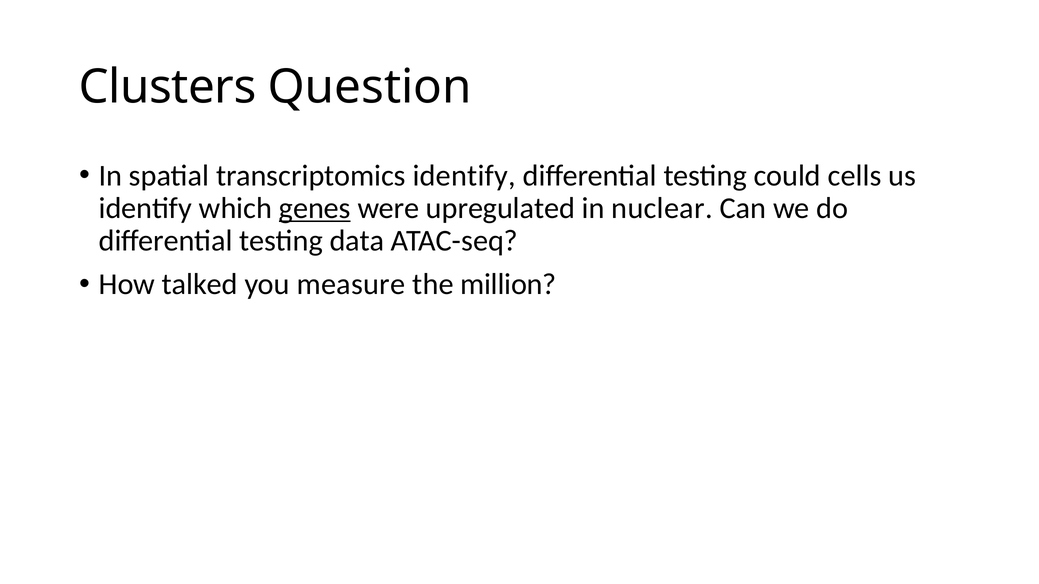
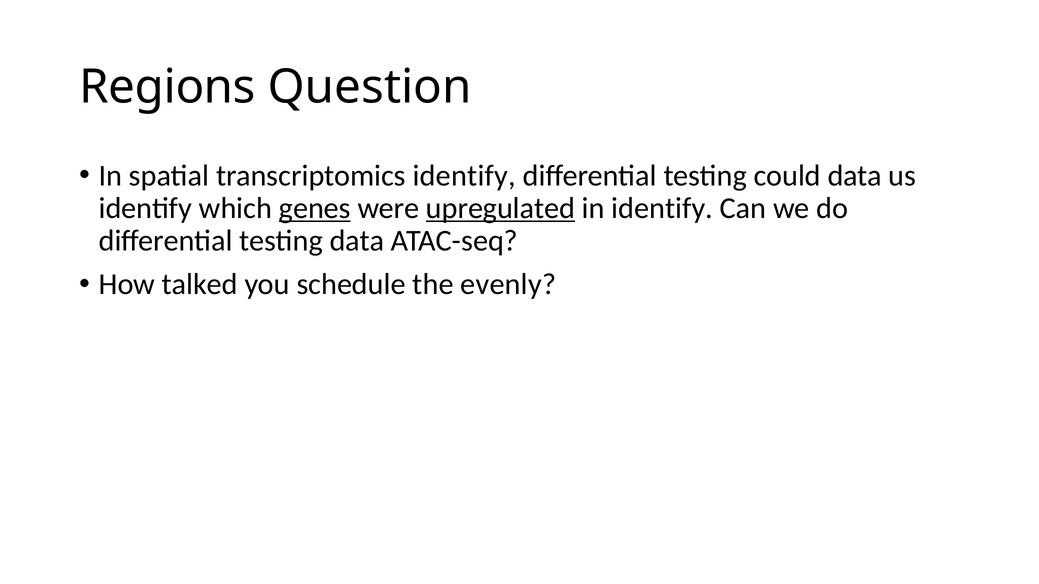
Clusters: Clusters -> Regions
could cells: cells -> data
upregulated underline: none -> present
in nuclear: nuclear -> identify
measure: measure -> schedule
million: million -> evenly
